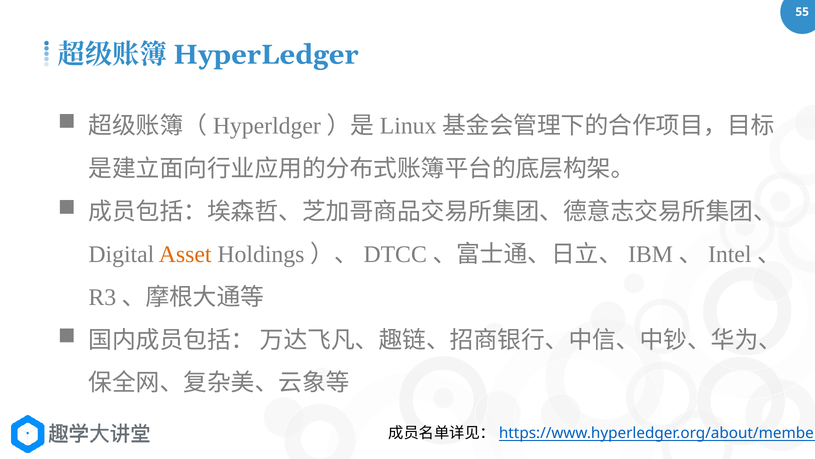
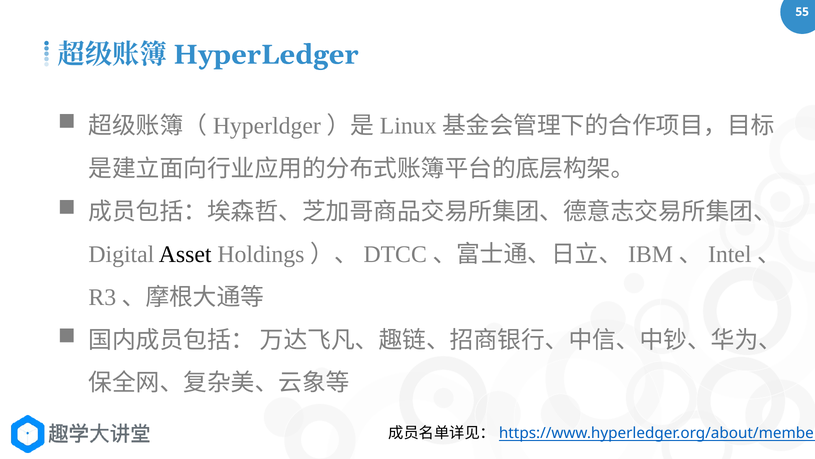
Asset colour: orange -> black
